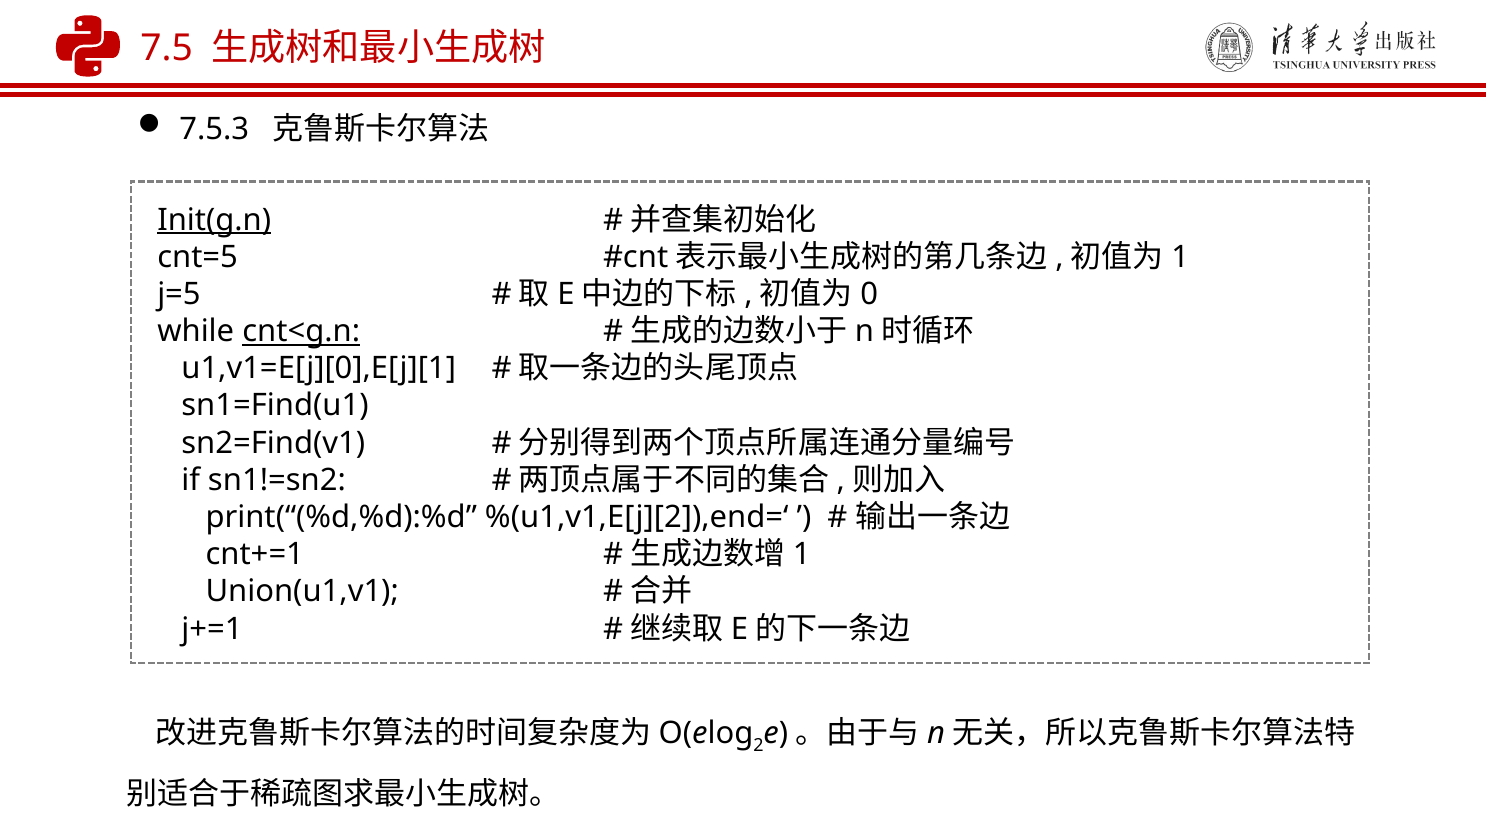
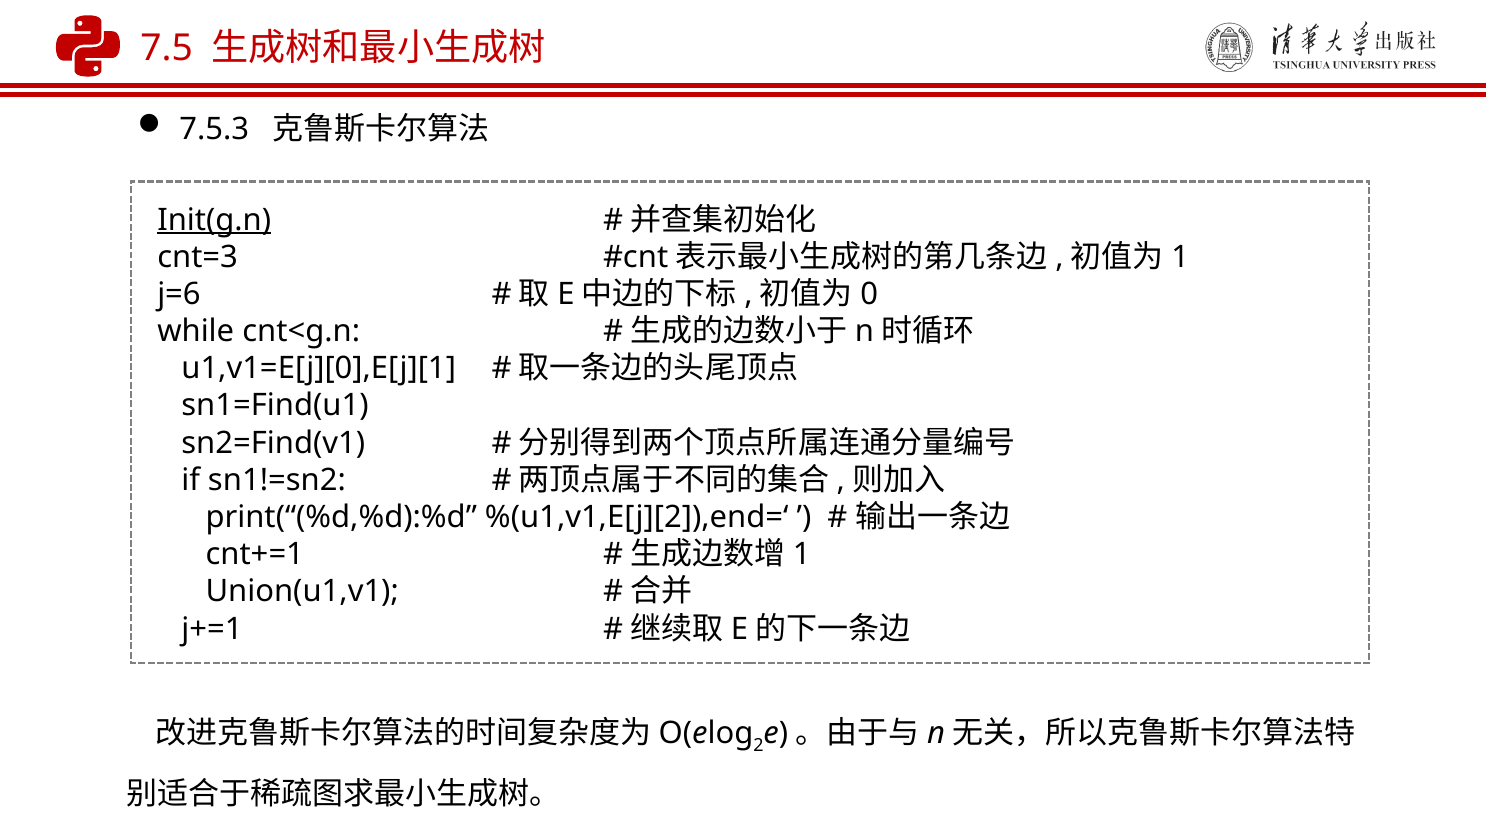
cnt=5: cnt=5 -> cnt=3
j=5: j=5 -> j=6
cnt<g.n underline: present -> none
